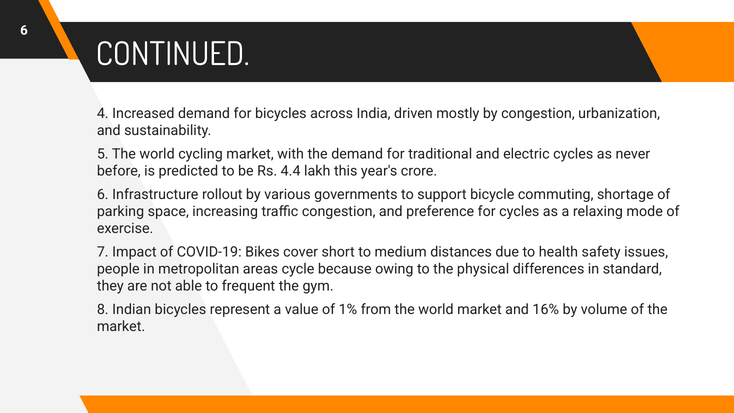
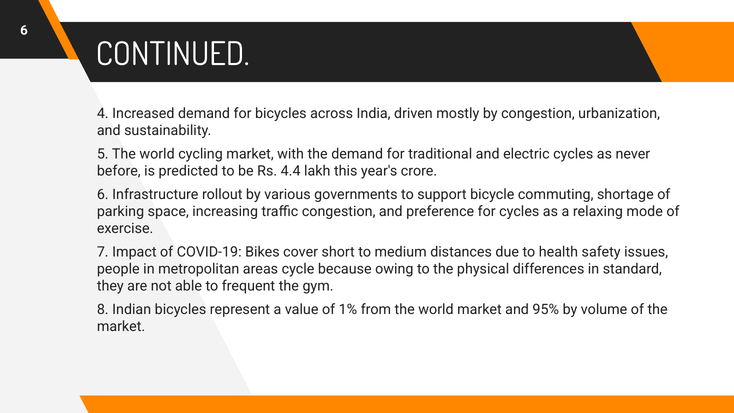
16%: 16% -> 95%
